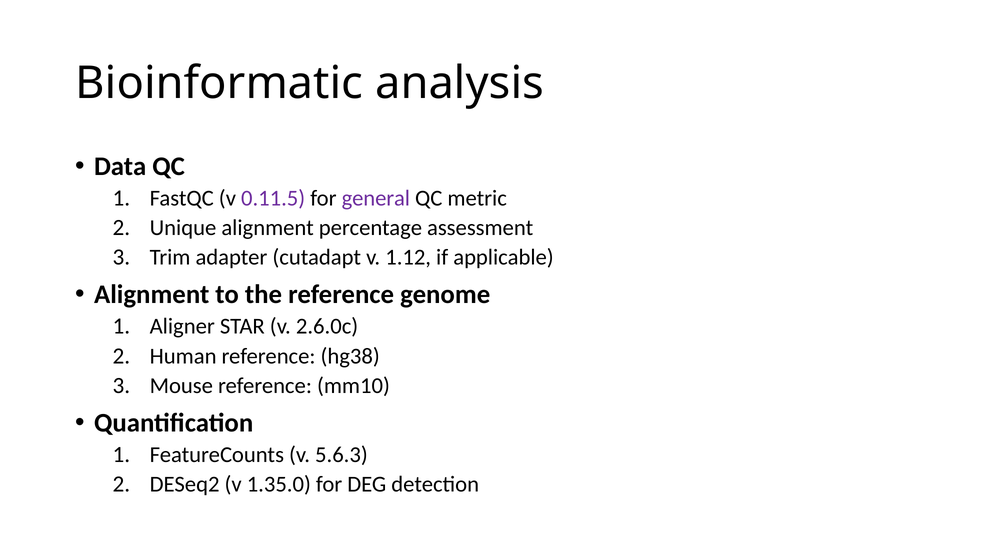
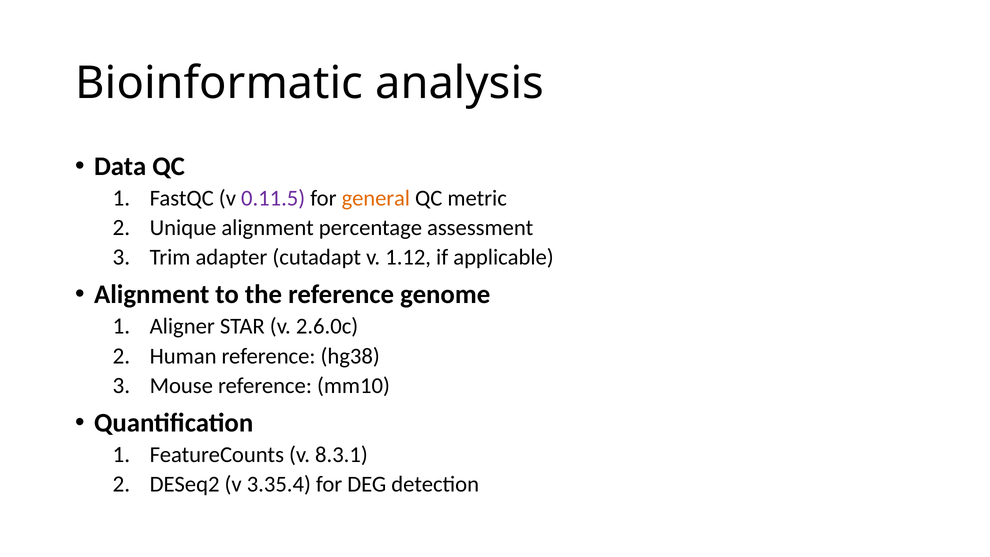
general colour: purple -> orange
5.6.3: 5.6.3 -> 8.3.1
1.35.0: 1.35.0 -> 3.35.4
